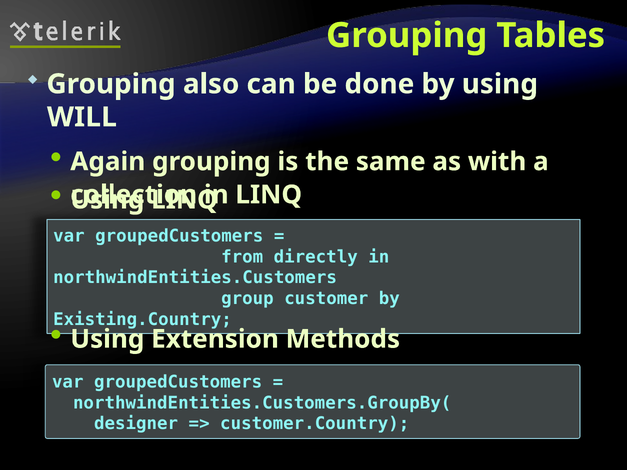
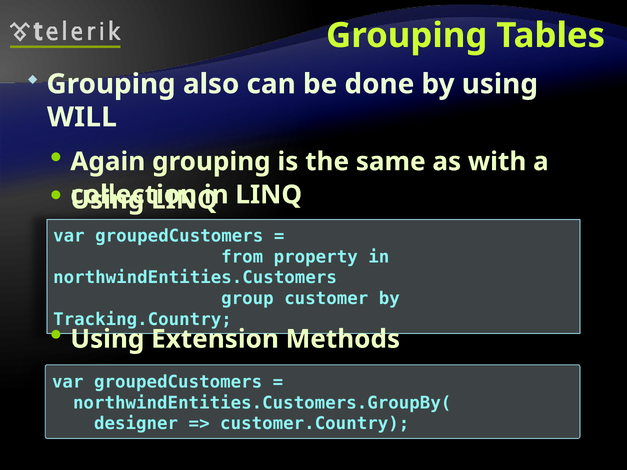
directly: directly -> property
Existing.Country: Existing.Country -> Tracking.Country
